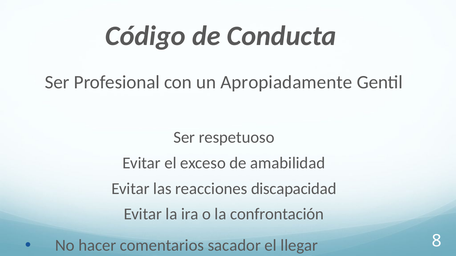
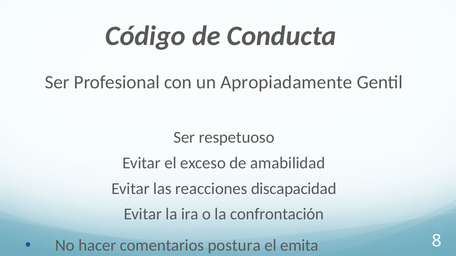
sacador: sacador -> postura
llegar: llegar -> emita
